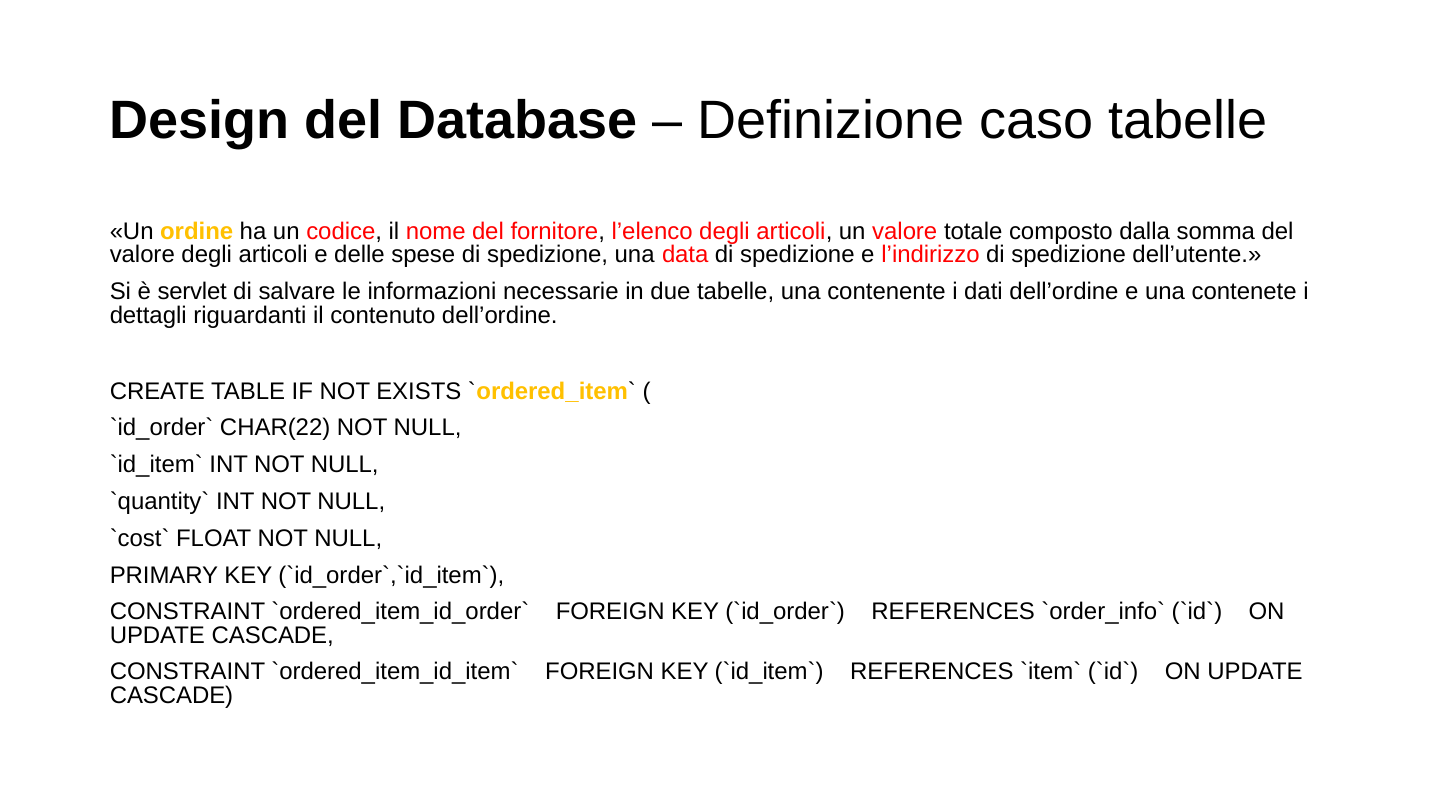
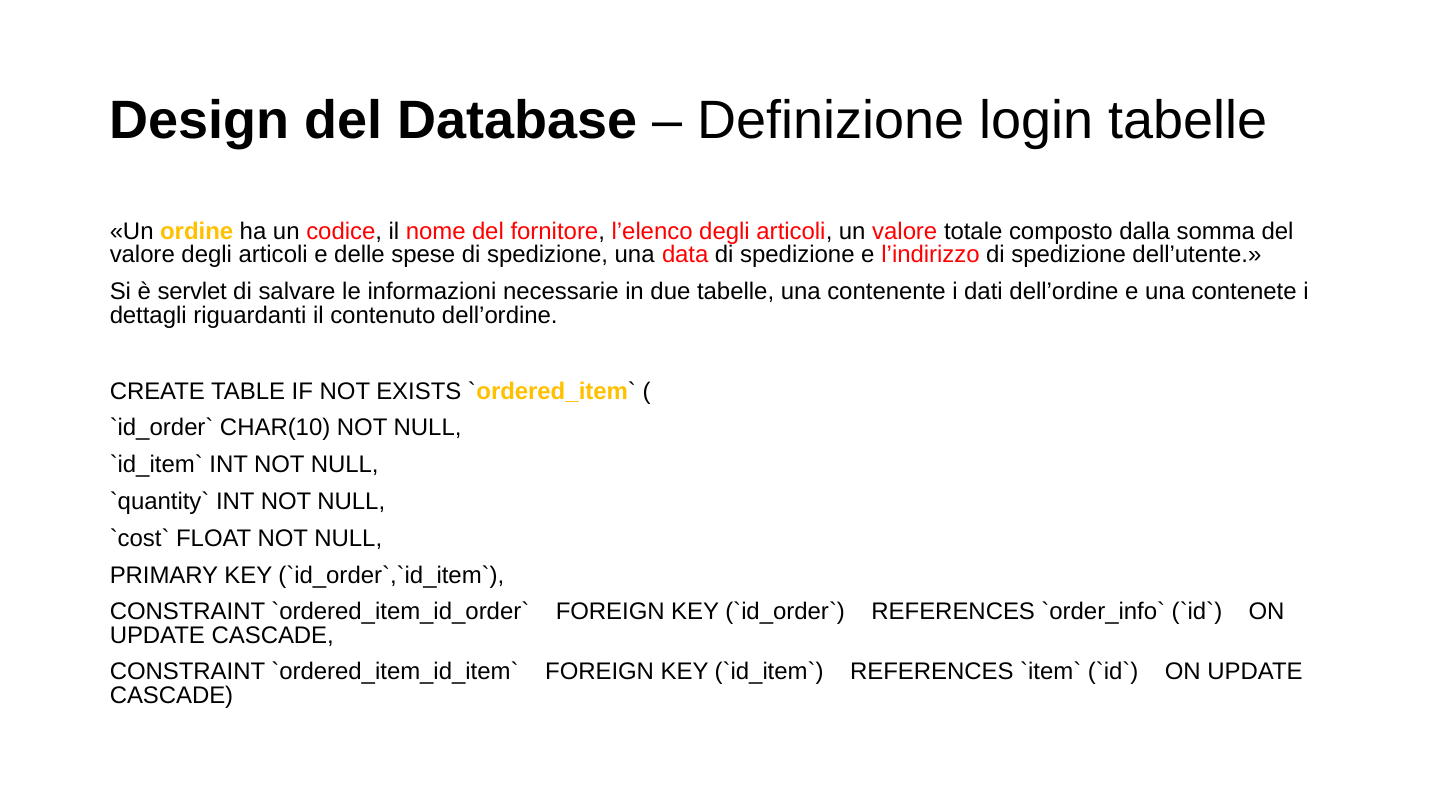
caso: caso -> login
CHAR(22: CHAR(22 -> CHAR(10
